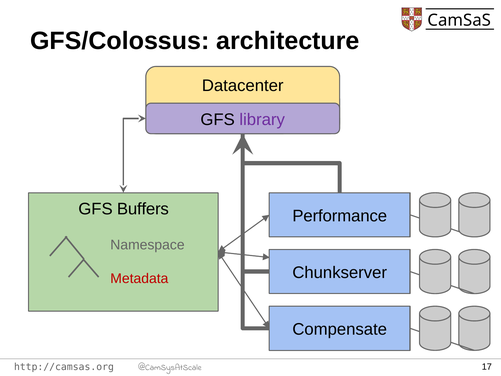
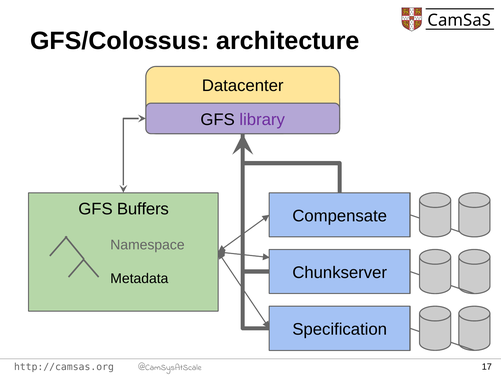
Performance: Performance -> Compensate
Metadata colour: red -> black
Compensate: Compensate -> Specification
